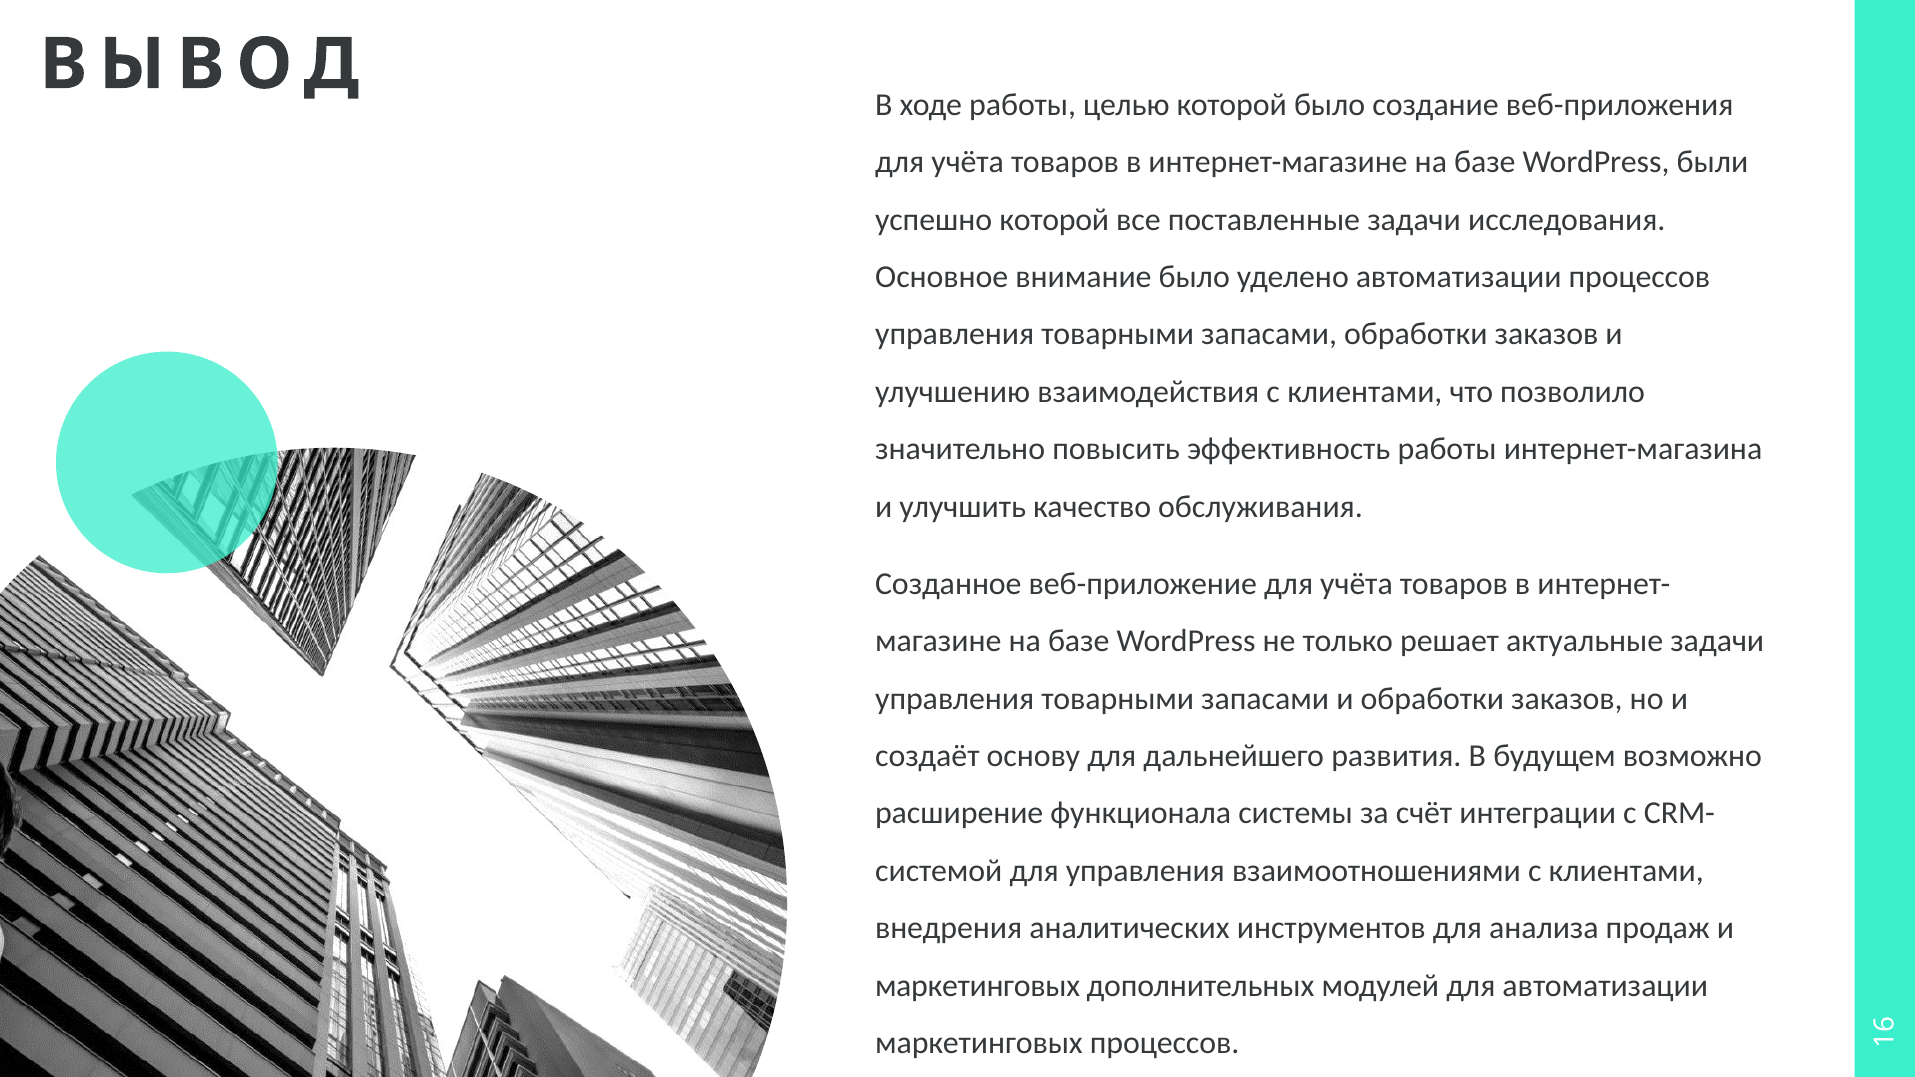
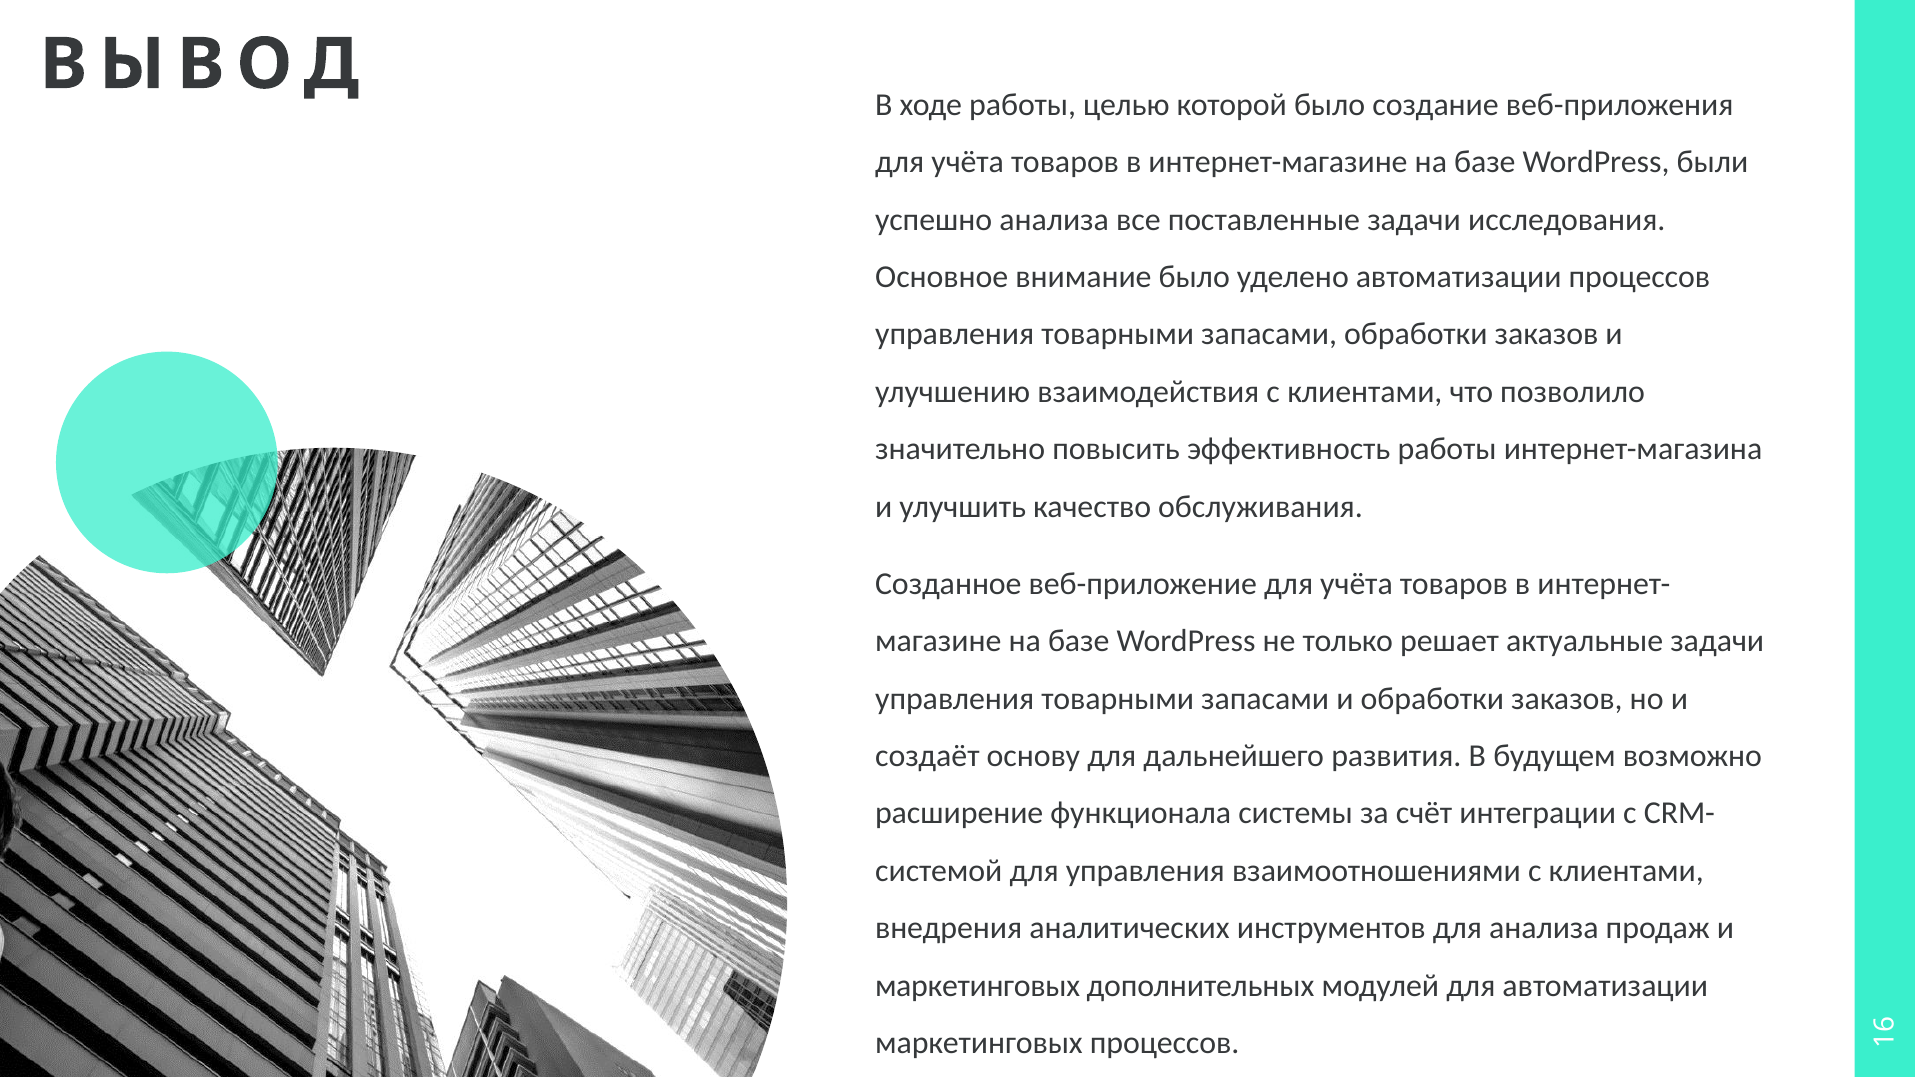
успешно которой: которой -> анализа
